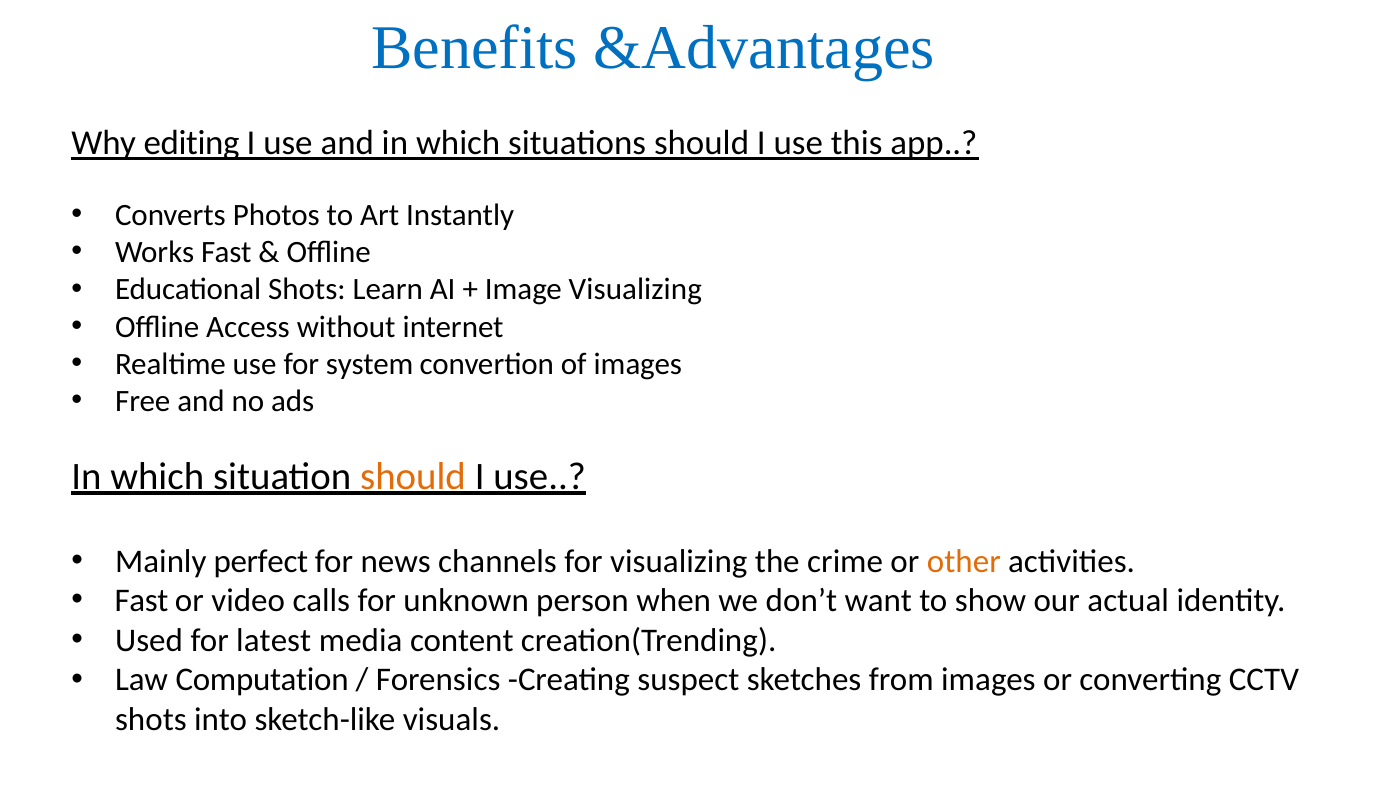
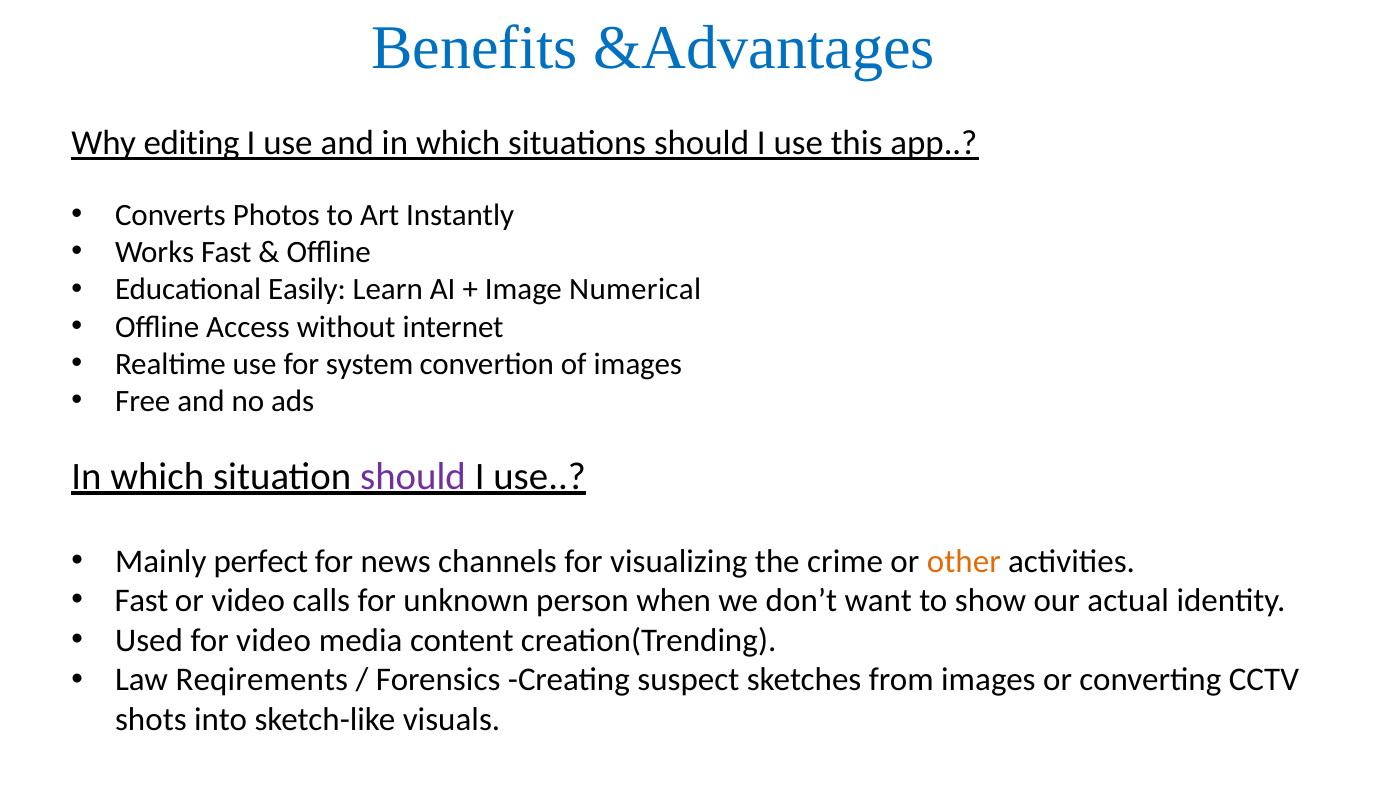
Educational Shots: Shots -> Easily
Image Visualizing: Visualizing -> Numerical
should at (413, 476) colour: orange -> purple
for latest: latest -> video
Computation: Computation -> Reqirements
